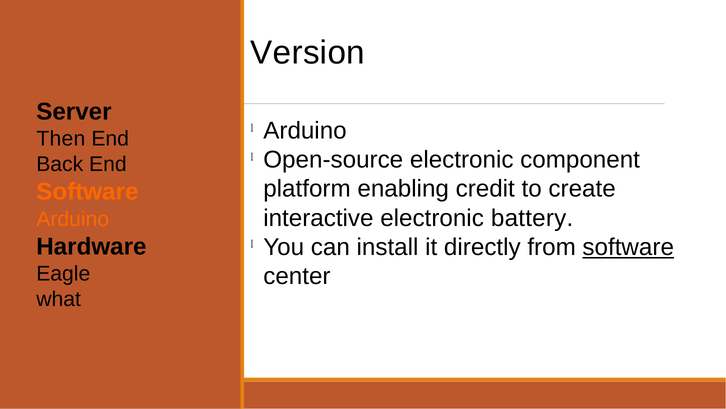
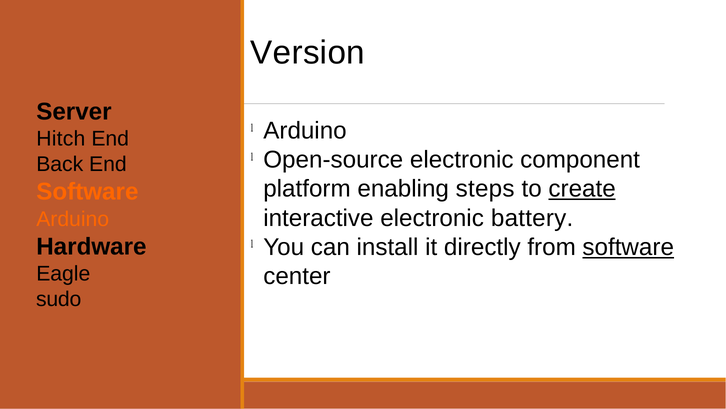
Then: Then -> Hitch
credit: credit -> steps
create underline: none -> present
what: what -> sudo
